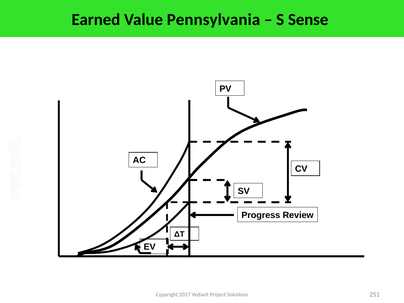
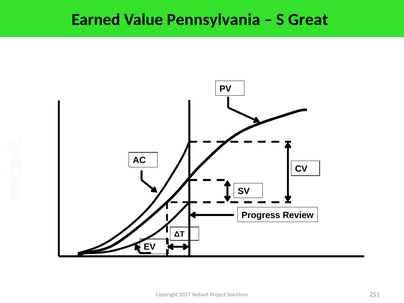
Sense: Sense -> Great
